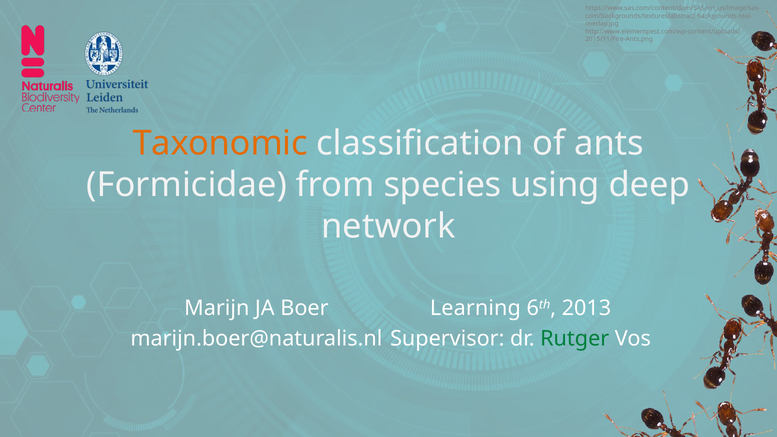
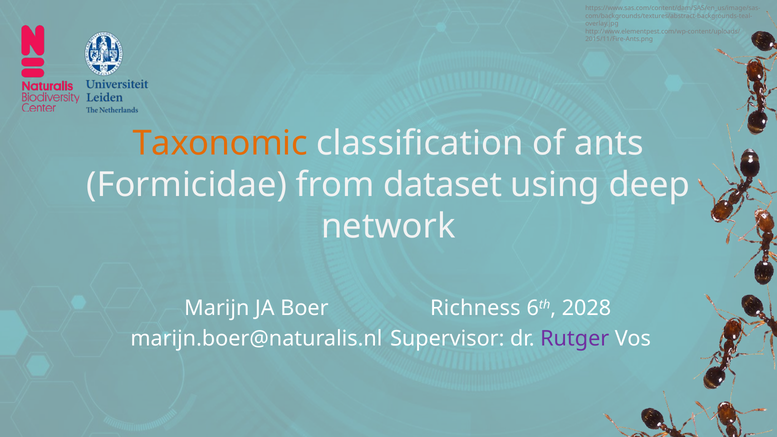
species: species -> dataset
Learning: Learning -> Richness
2013: 2013 -> 2028
Rutger colour: green -> purple
